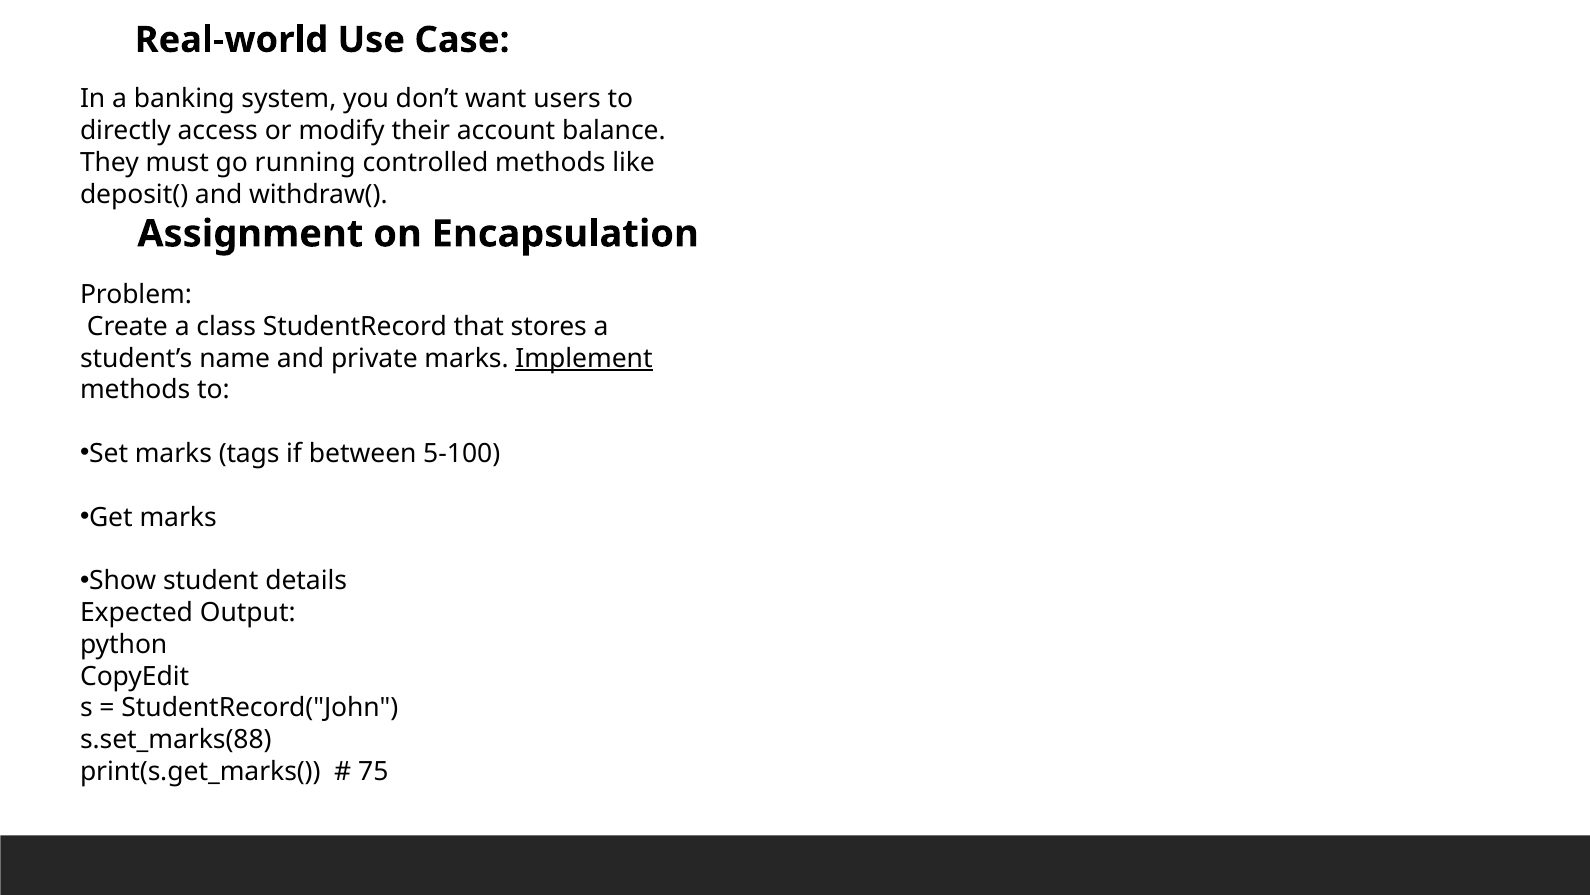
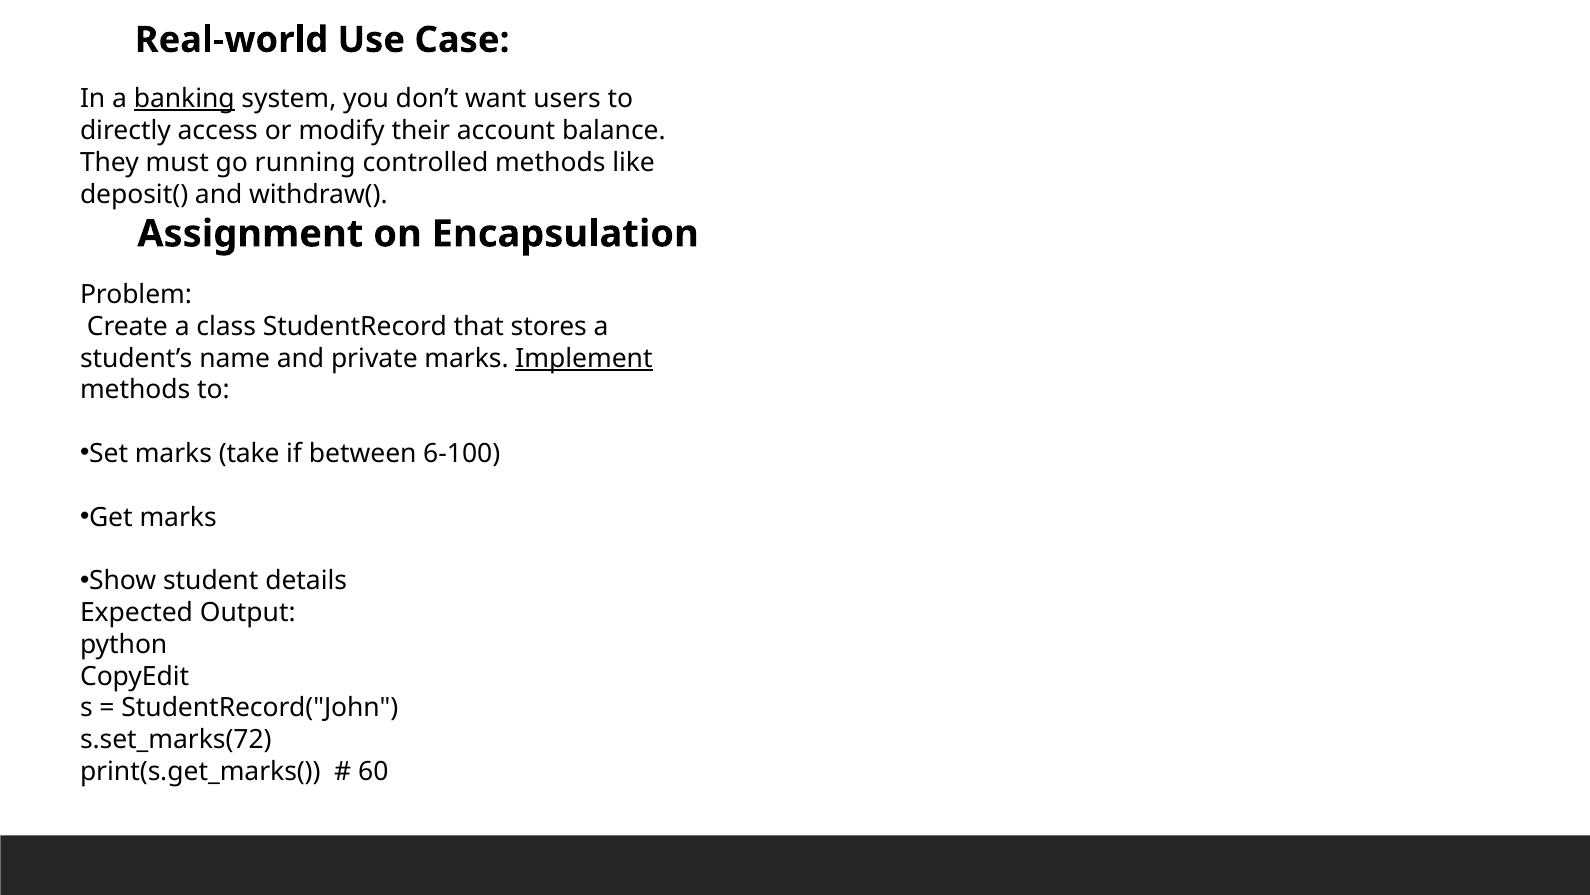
banking underline: none -> present
tags: tags -> take
5-100: 5-100 -> 6-100
s.set_marks(88: s.set_marks(88 -> s.set_marks(72
75: 75 -> 60
